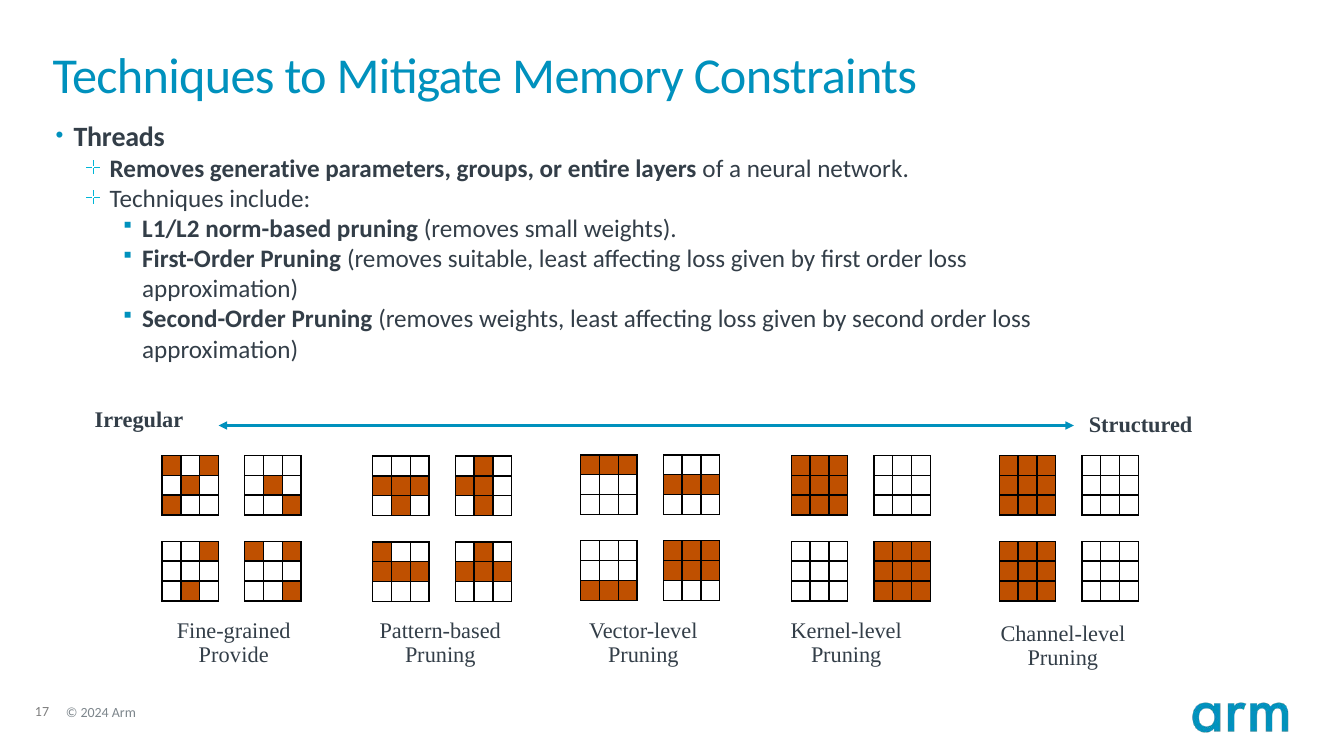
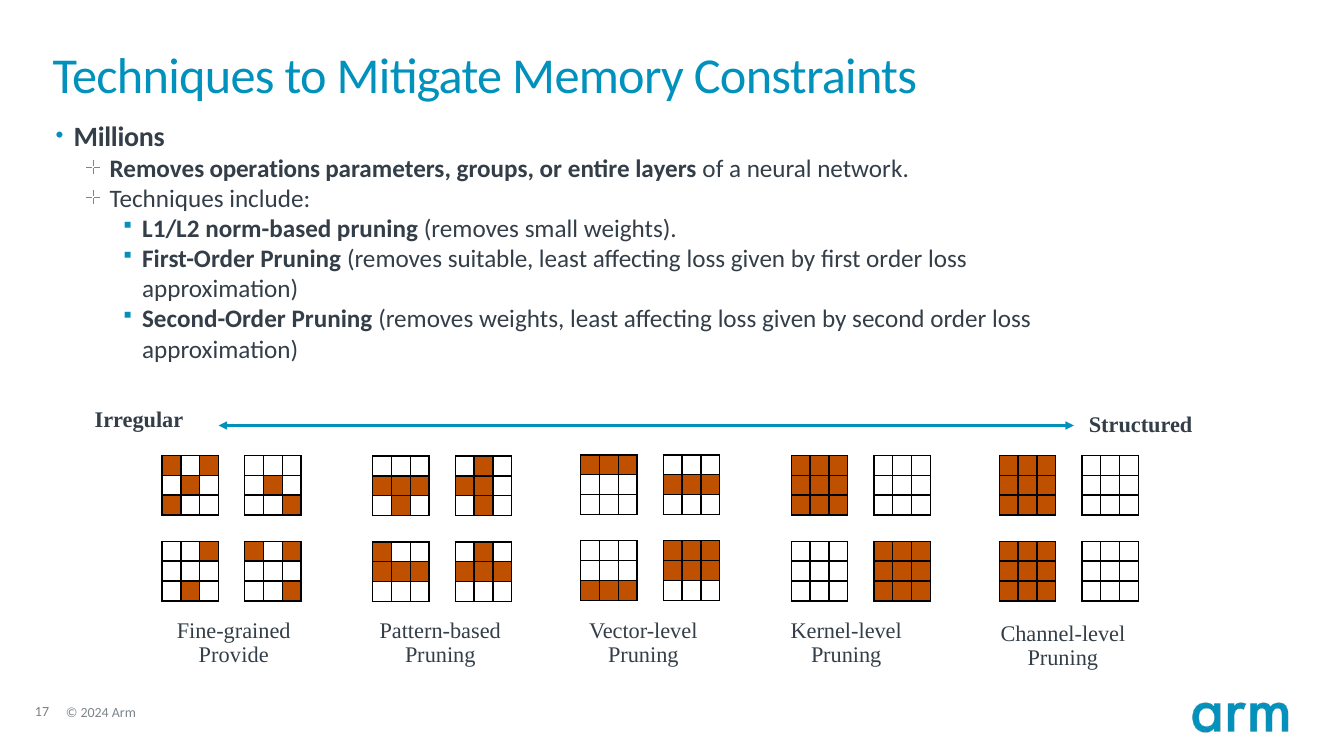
Threads: Threads -> Millions
generative: generative -> operations
